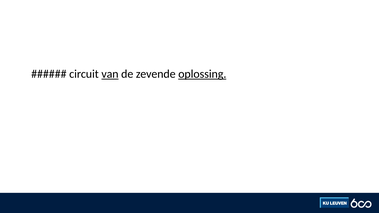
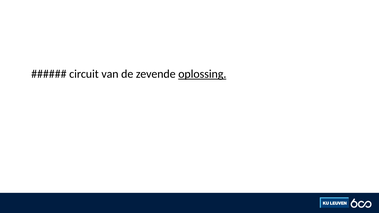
van underline: present -> none
